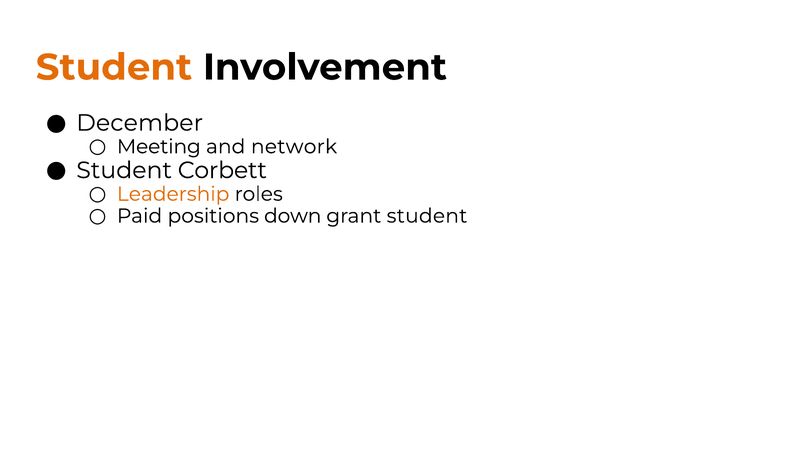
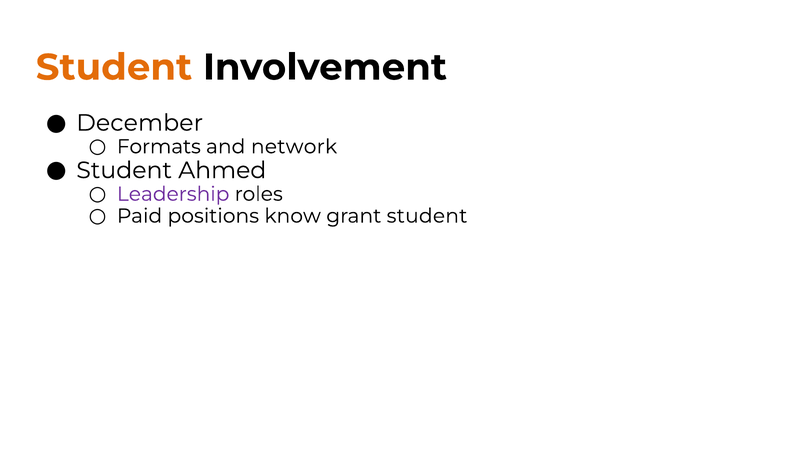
Meeting: Meeting -> Formats
Corbett: Corbett -> Ahmed
Leadership colour: orange -> purple
down: down -> know
